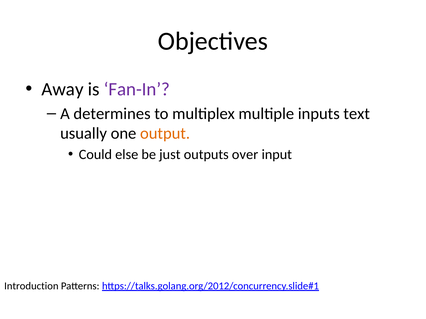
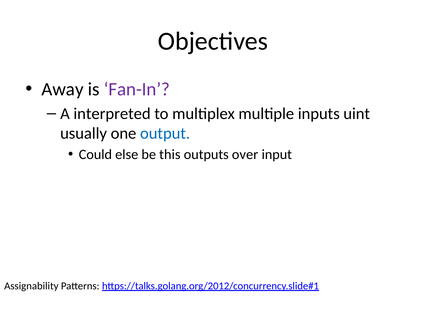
determines: determines -> interpreted
text: text -> uint
output colour: orange -> blue
just: just -> this
Introduction: Introduction -> Assignability
